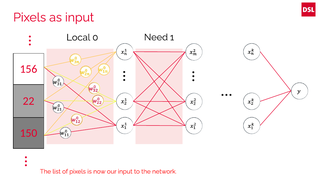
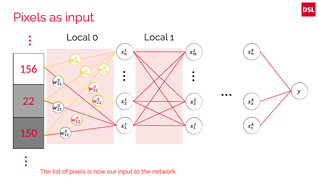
Need at (156, 37): Need -> Local
